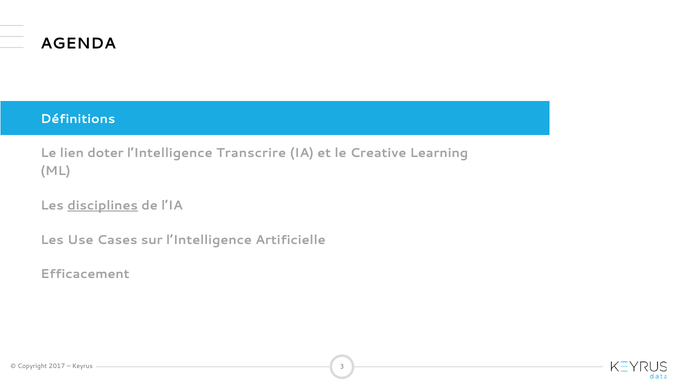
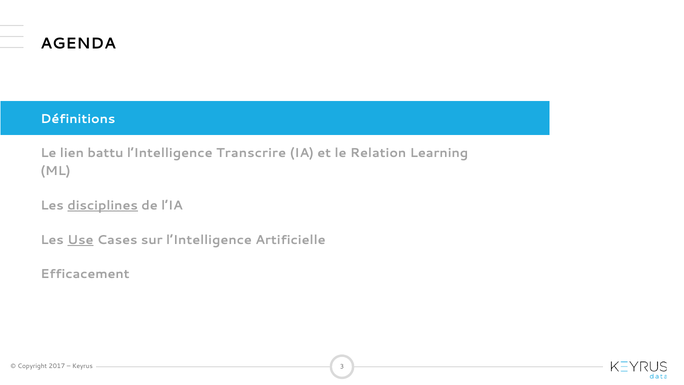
doter: doter -> battu
Creative: Creative -> Relation
Use underline: none -> present
